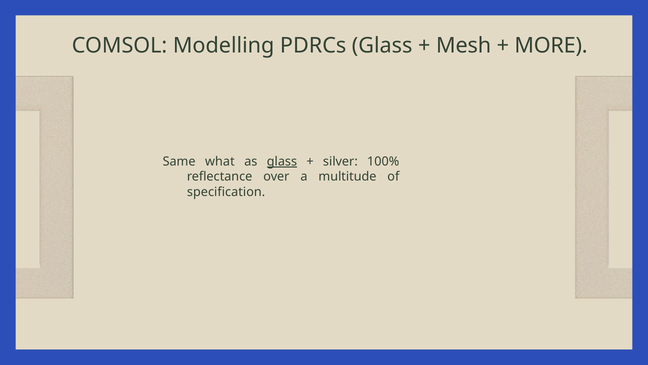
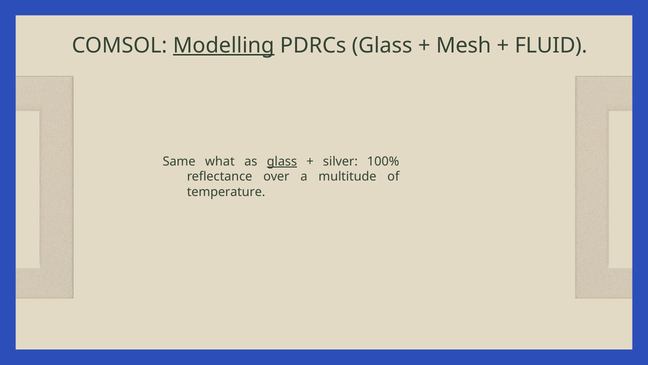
Modelling underline: none -> present
MORE: MORE -> FLUID
specification: specification -> temperature
